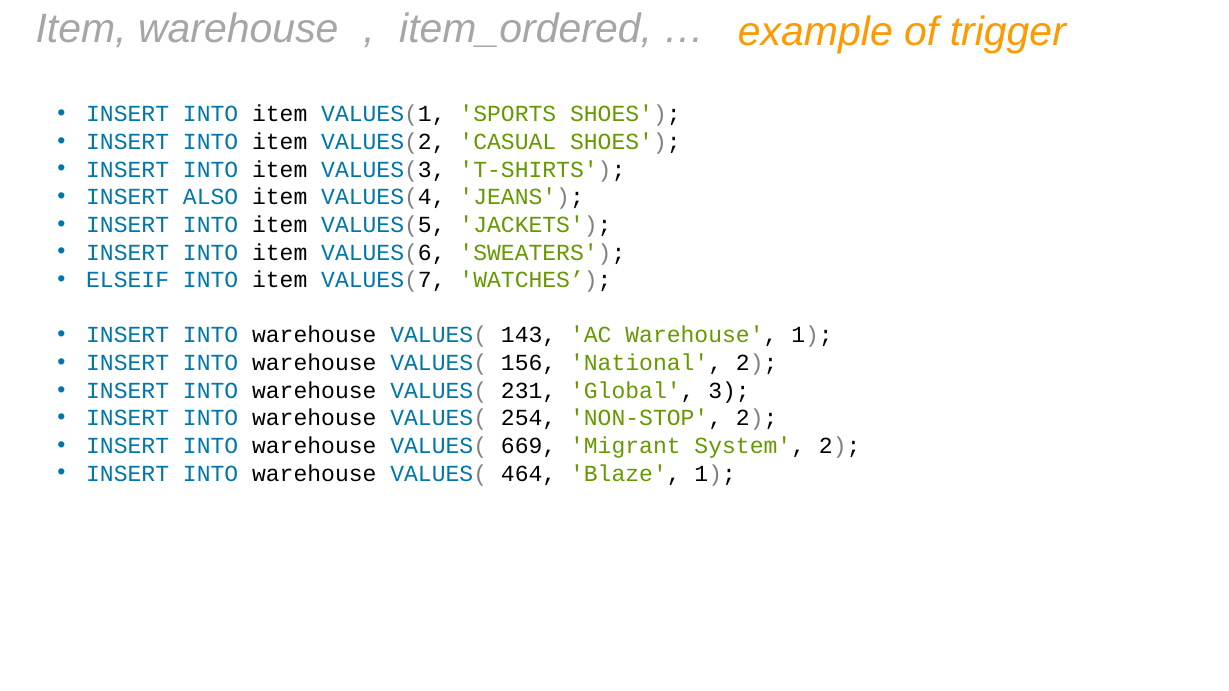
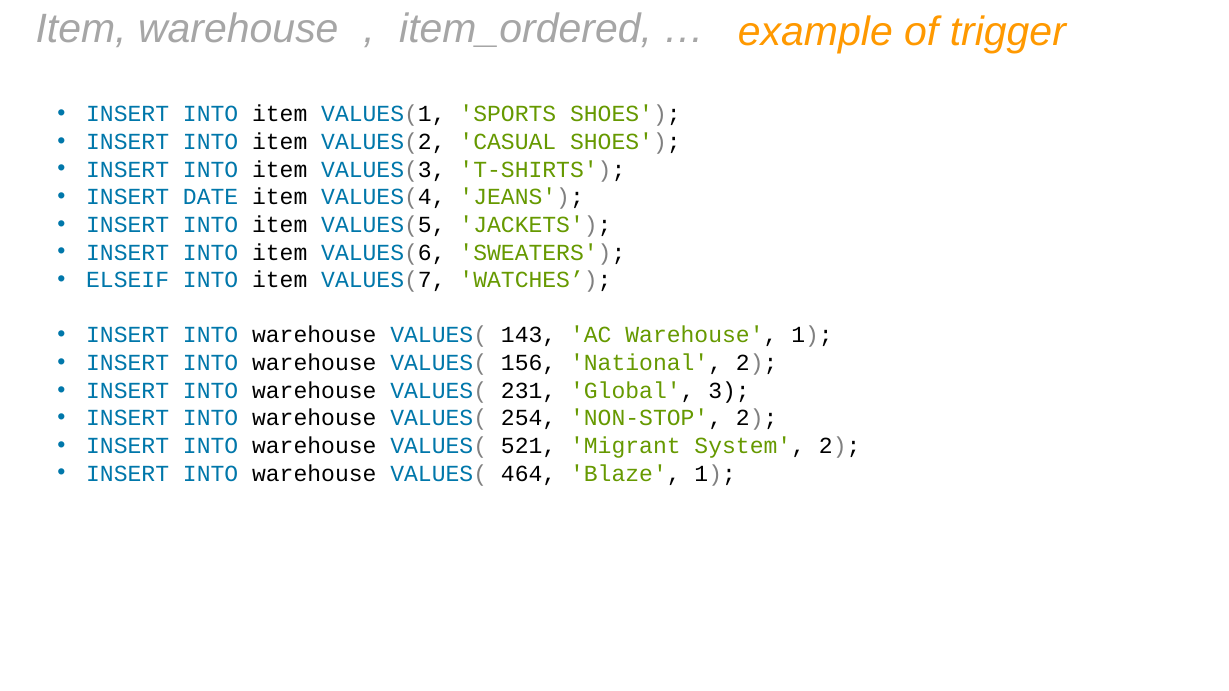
ALSO: ALSO -> DATE
669: 669 -> 521
